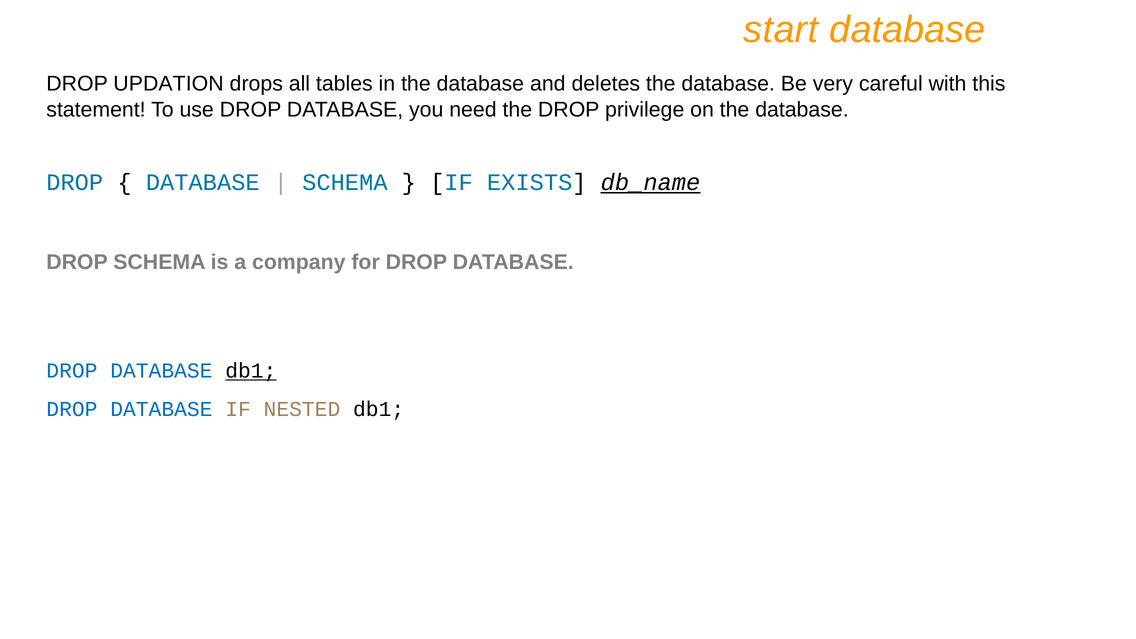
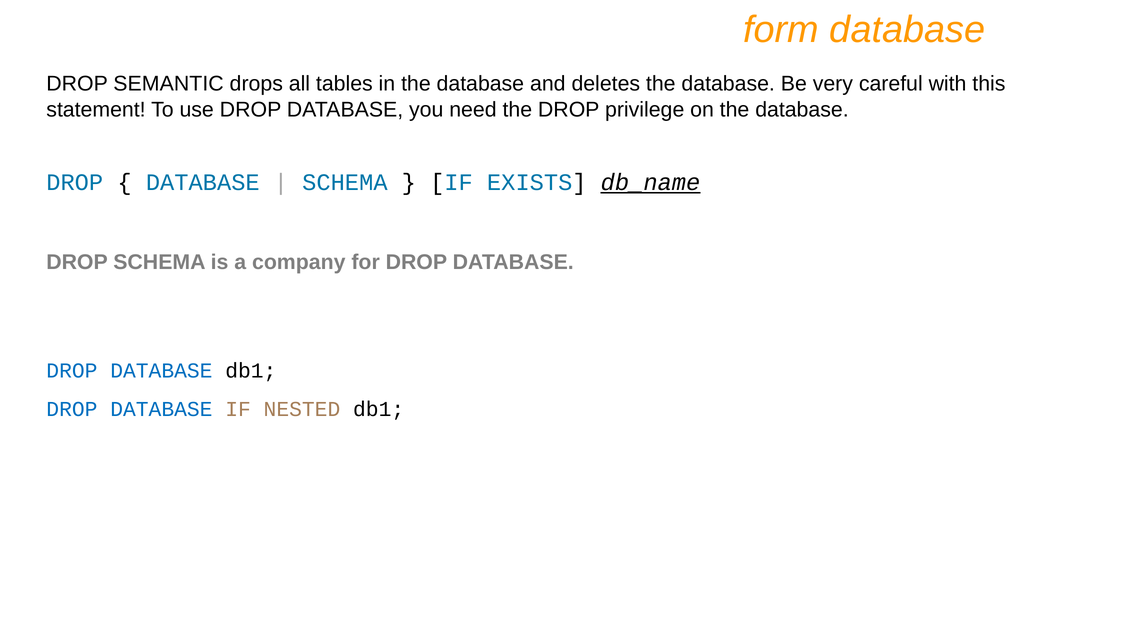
start: start -> form
UPDATION: UPDATION -> SEMANTIC
db1 at (251, 371) underline: present -> none
